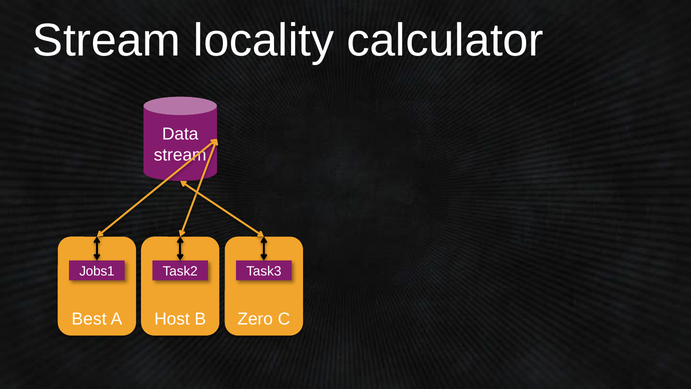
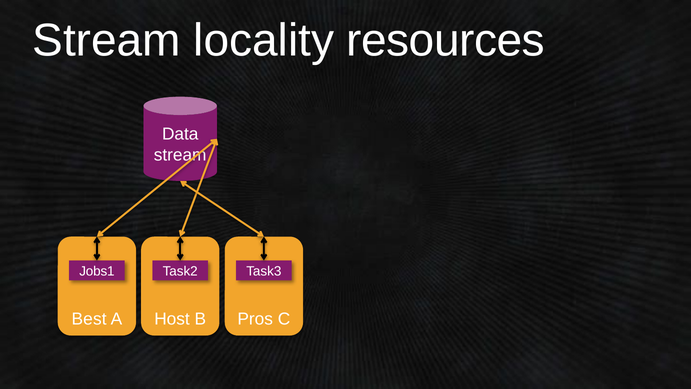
calculator: calculator -> resources
Zero: Zero -> Pros
